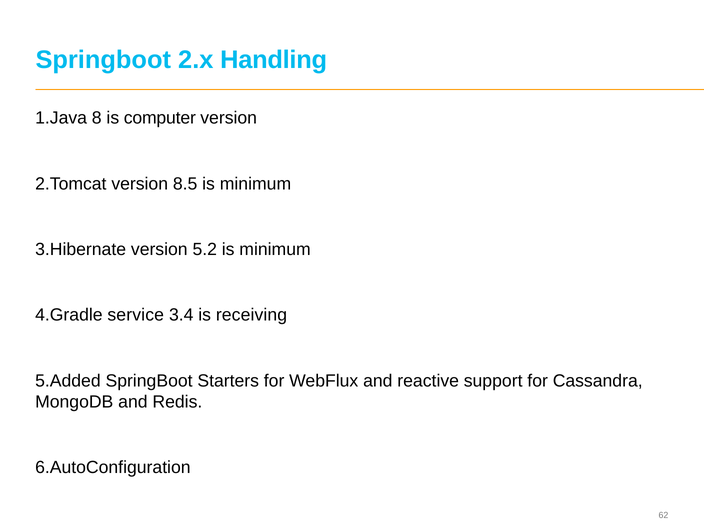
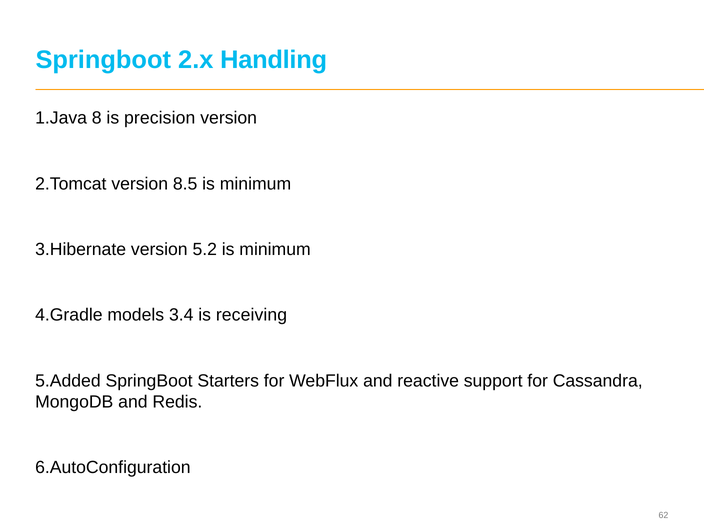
computer: computer -> precision
service: service -> models
